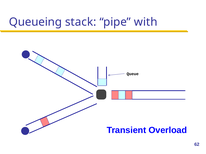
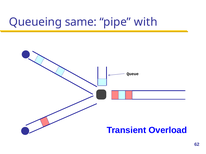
stack: stack -> same
